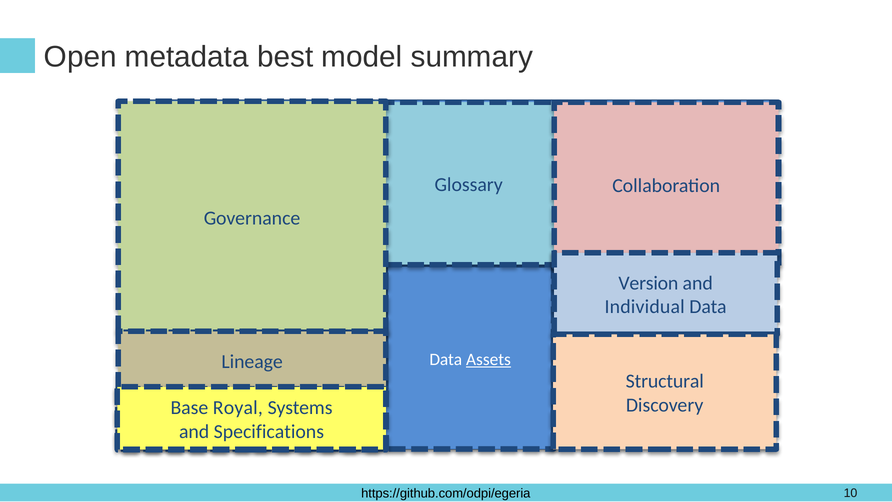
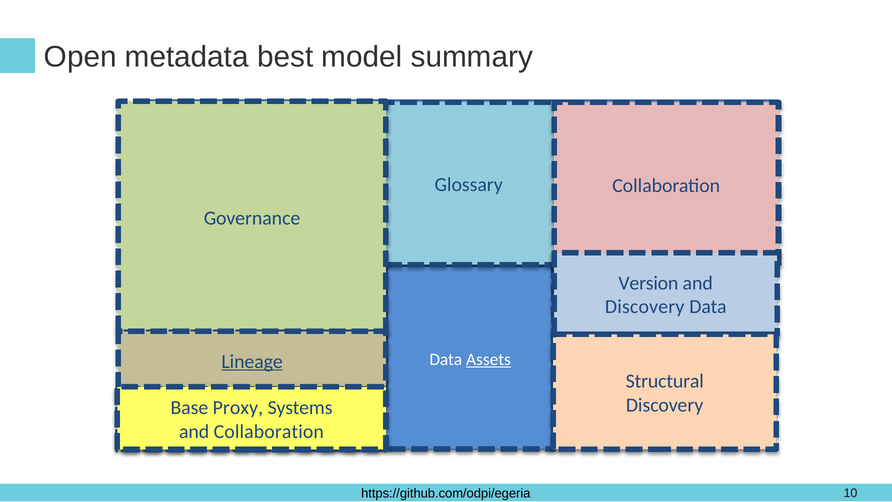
Individual at (645, 307): Individual -> Discovery
Lineage underline: none -> present
Royal: Royal -> Proxy
and Specifications: Specifications -> Collaboration
